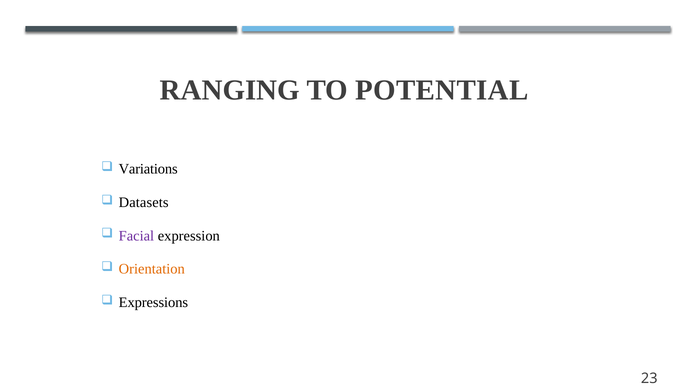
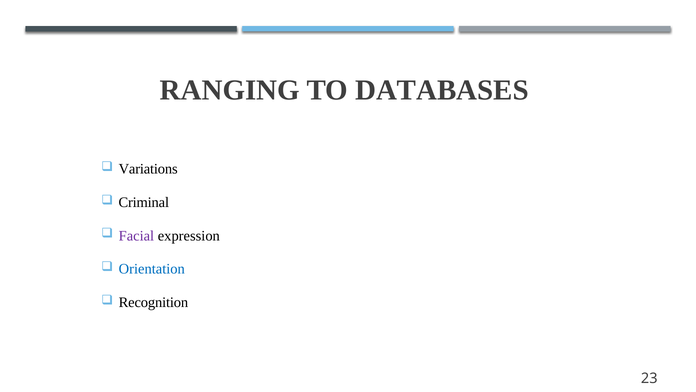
POTENTIAL: POTENTIAL -> DATABASES
Datasets: Datasets -> Criminal
Orientation colour: orange -> blue
Expressions: Expressions -> Recognition
